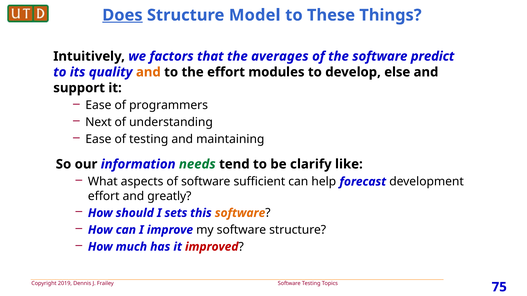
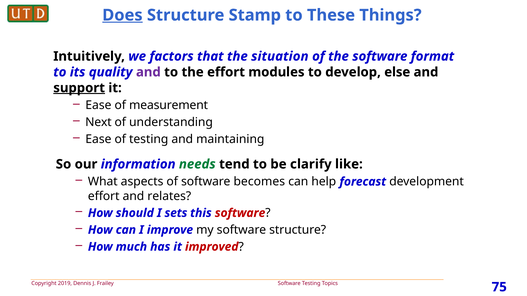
Model: Model -> Stamp
averages: averages -> situation
predict: predict -> format
and at (148, 72) colour: orange -> purple
support underline: none -> present
programmers: programmers -> measurement
sufficient: sufficient -> becomes
greatly: greatly -> relates
software at (240, 213) colour: orange -> red
